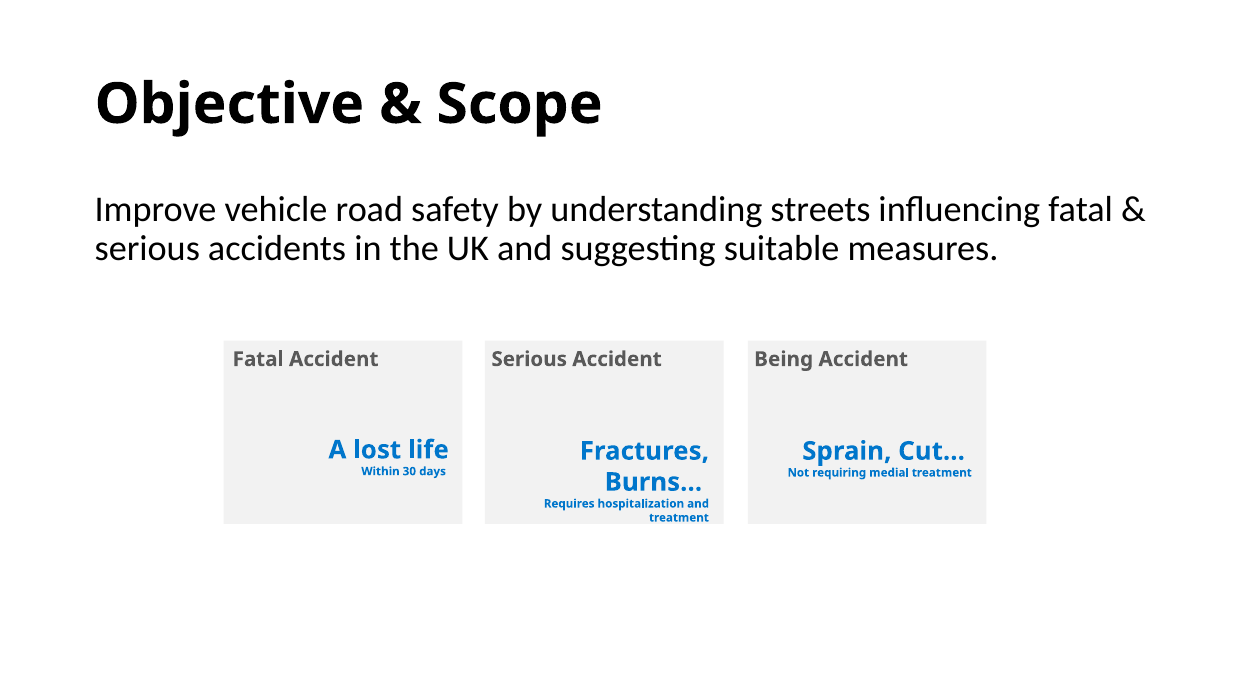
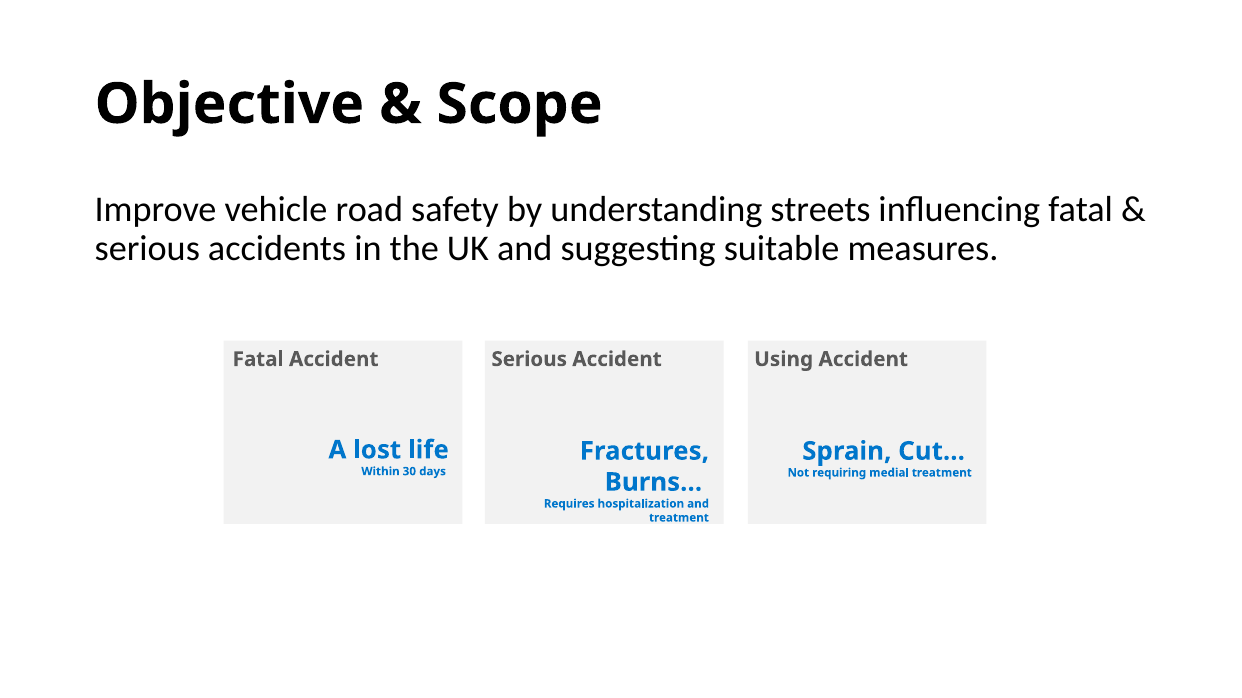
Being: Being -> Using
